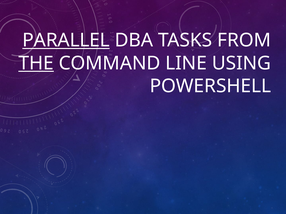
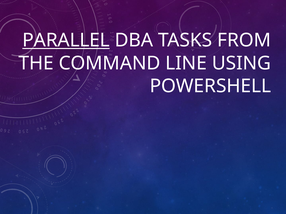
THE underline: present -> none
